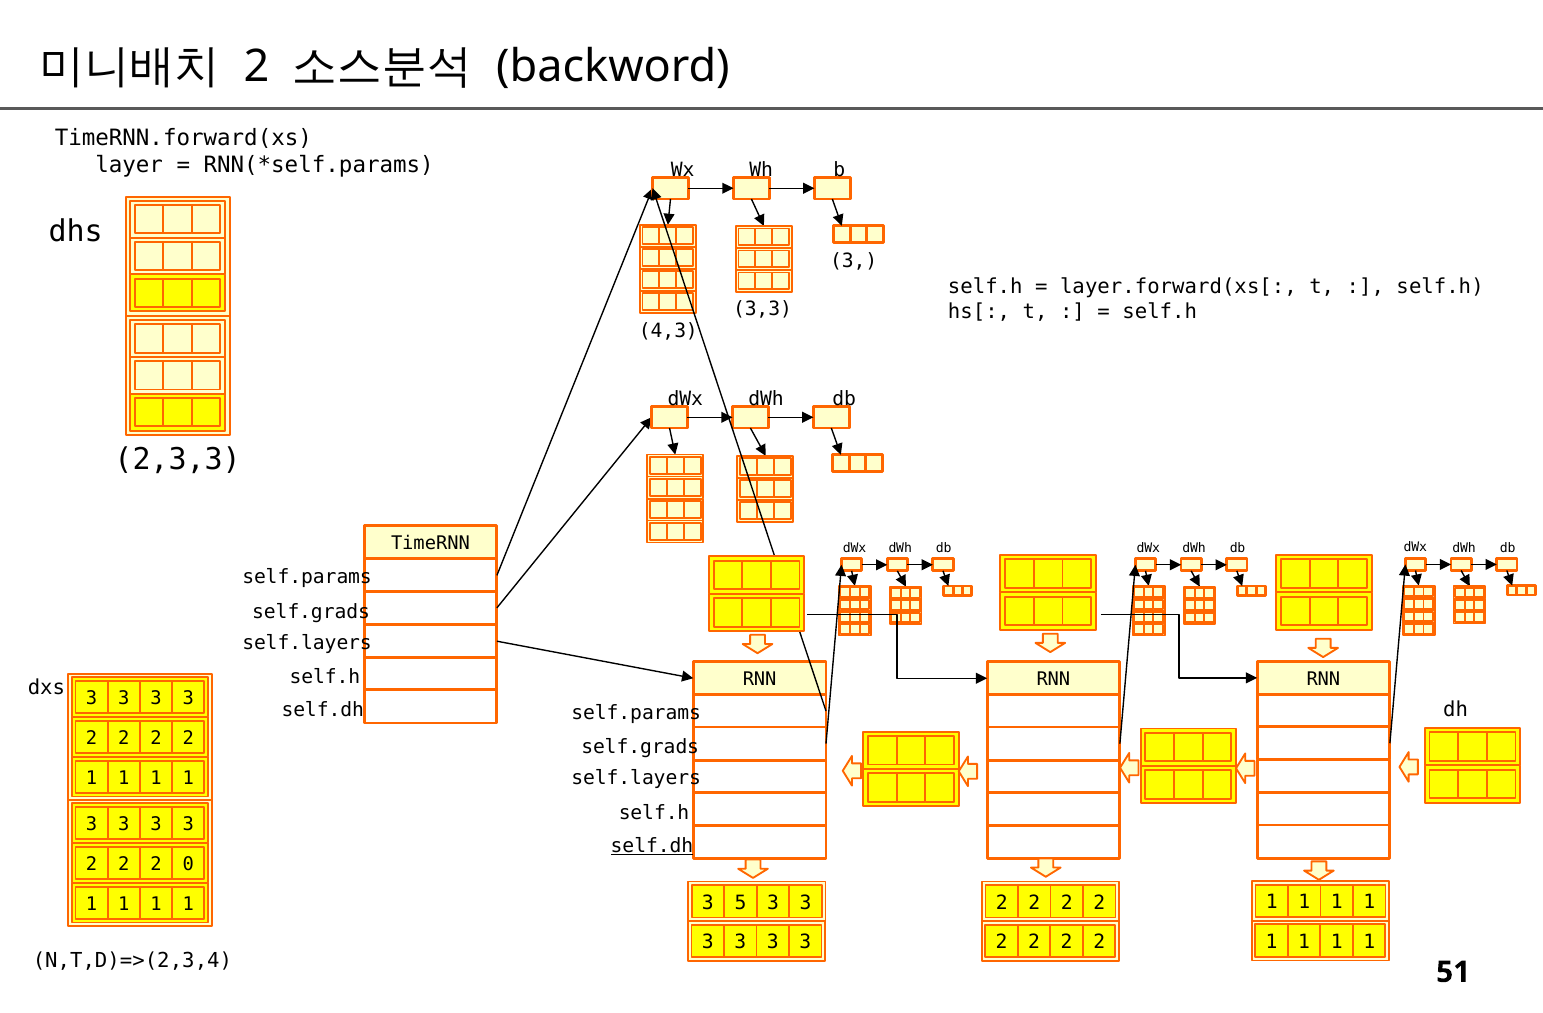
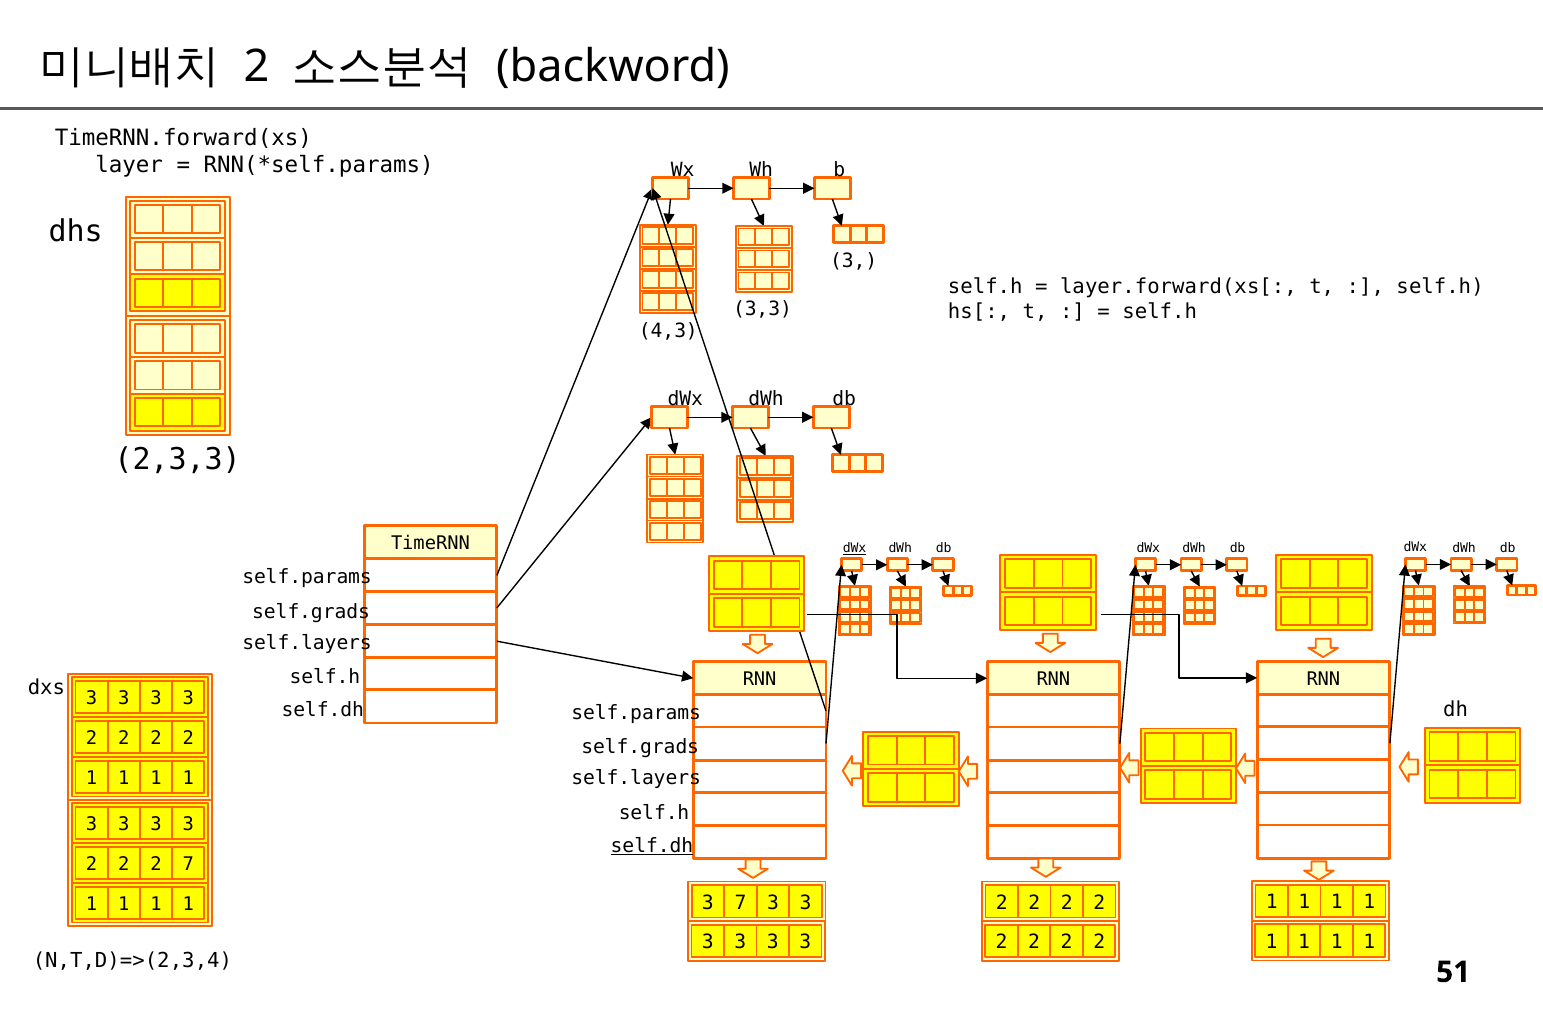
dWx at (855, 549) underline: none -> present
2 0: 0 -> 7
3 5: 5 -> 7
